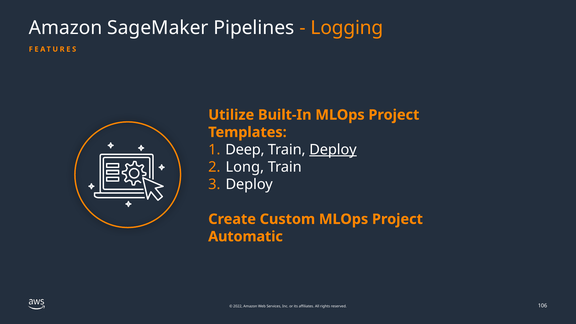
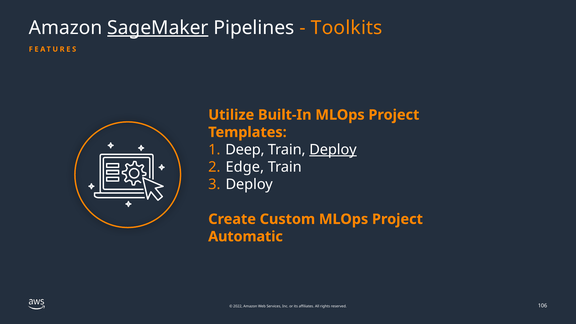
SageMaker underline: none -> present
Logging: Logging -> Toolkits
Long: Long -> Edge
